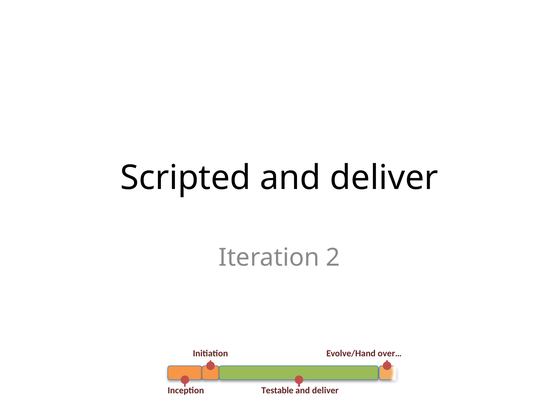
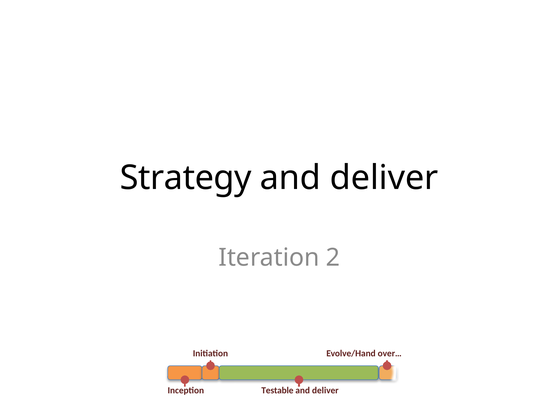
Scripted: Scripted -> Strategy
